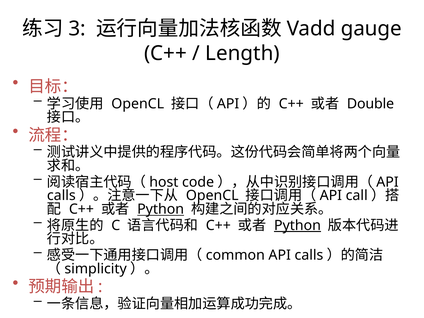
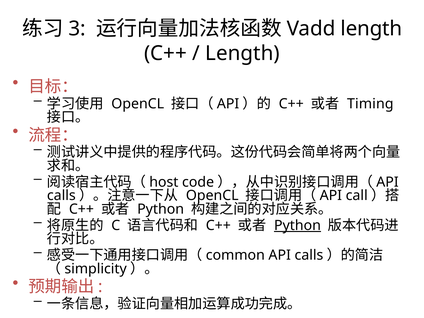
gauge at (371, 29): gauge -> length
Double: Double -> Timing
Python at (161, 209) underline: present -> none
